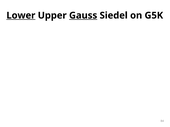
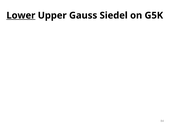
Gauss underline: present -> none
